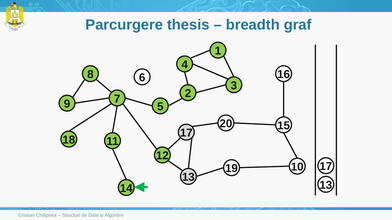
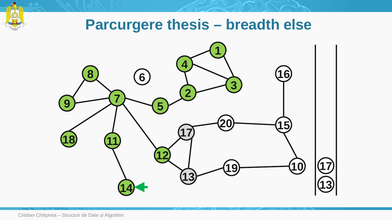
graf: graf -> else
